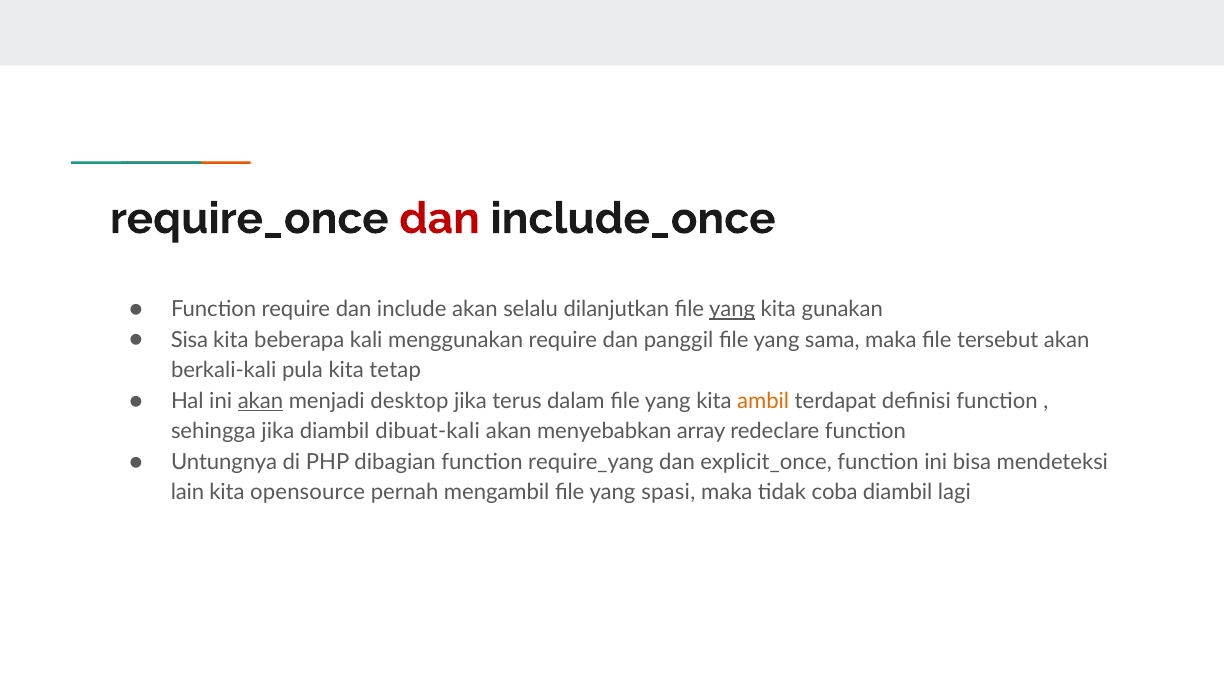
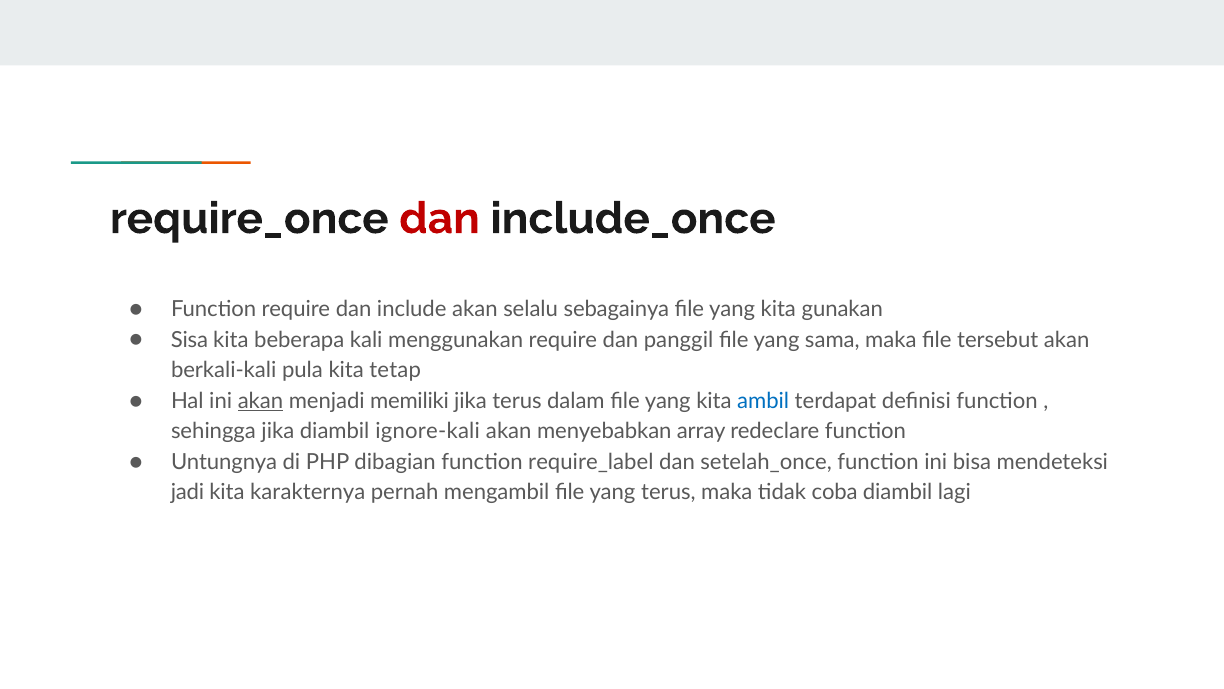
dilanjutkan: dilanjutkan -> sebagainya
yang at (732, 309) underline: present -> none
desktop: desktop -> memiliki
ambil colour: orange -> blue
dibuat-kali: dibuat-kali -> ignore-kali
require_yang: require_yang -> require_label
explicit_once: explicit_once -> setelah_once
lain: lain -> jadi
opensource: opensource -> karakternya
yang spasi: spasi -> terus
